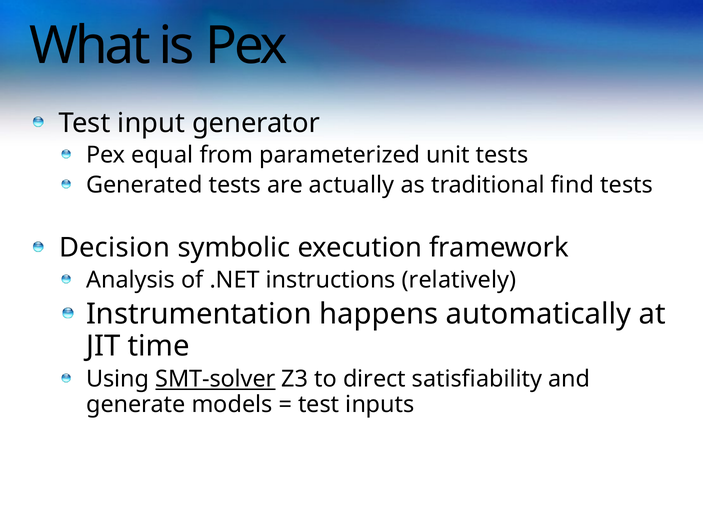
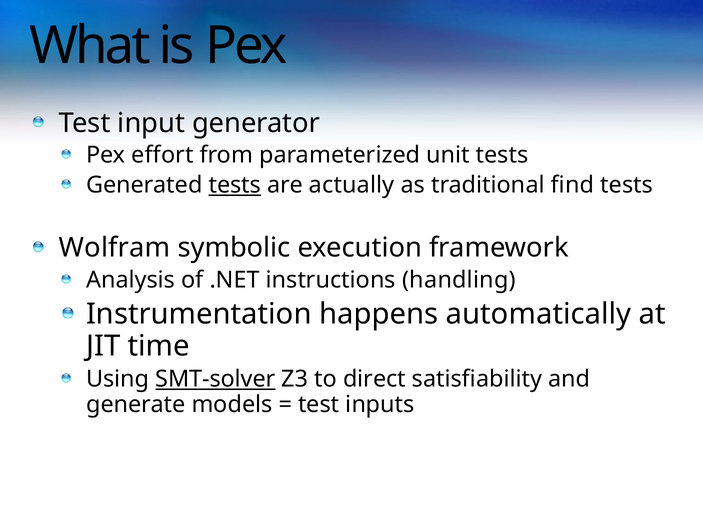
equal: equal -> effort
tests at (235, 185) underline: none -> present
Decision: Decision -> Wolfram
relatively: relatively -> handling
